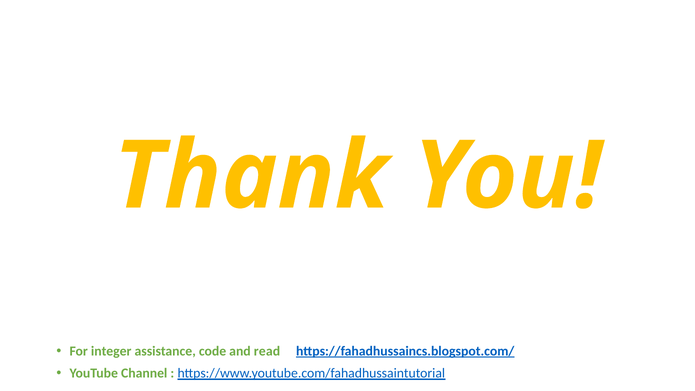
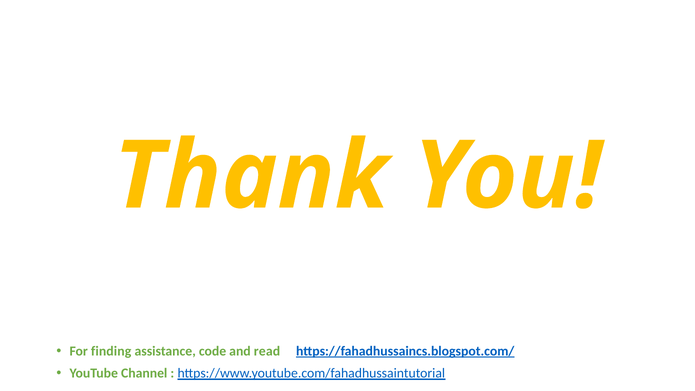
integer: integer -> finding
